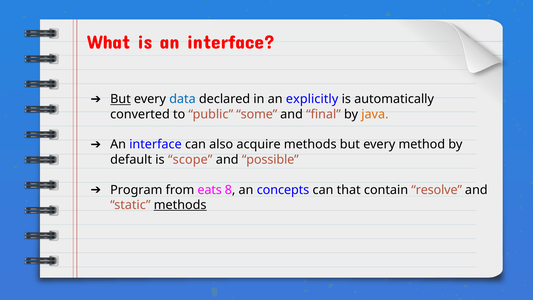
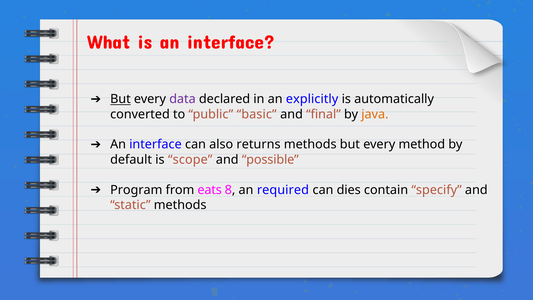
data colour: blue -> purple
some: some -> basic
acquire: acquire -> returns
concepts: concepts -> required
that: that -> dies
resolve: resolve -> specify
methods at (180, 205) underline: present -> none
